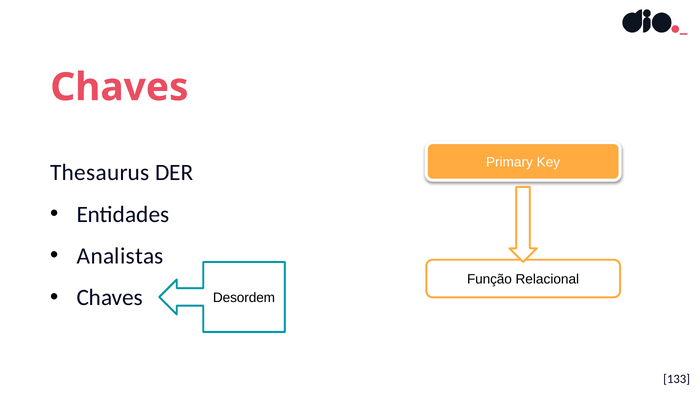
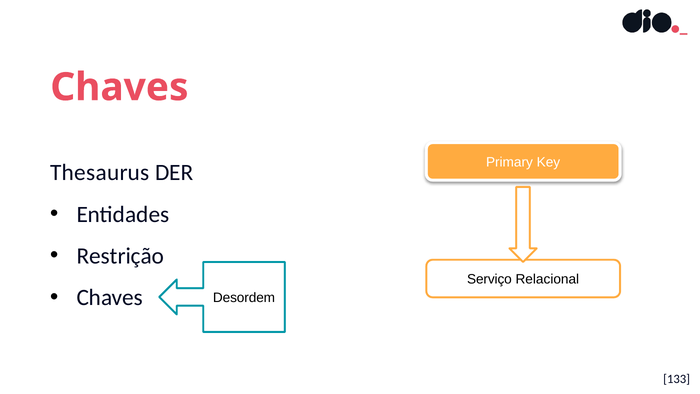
Analistas: Analistas -> Restrição
Função: Função -> Serviço
